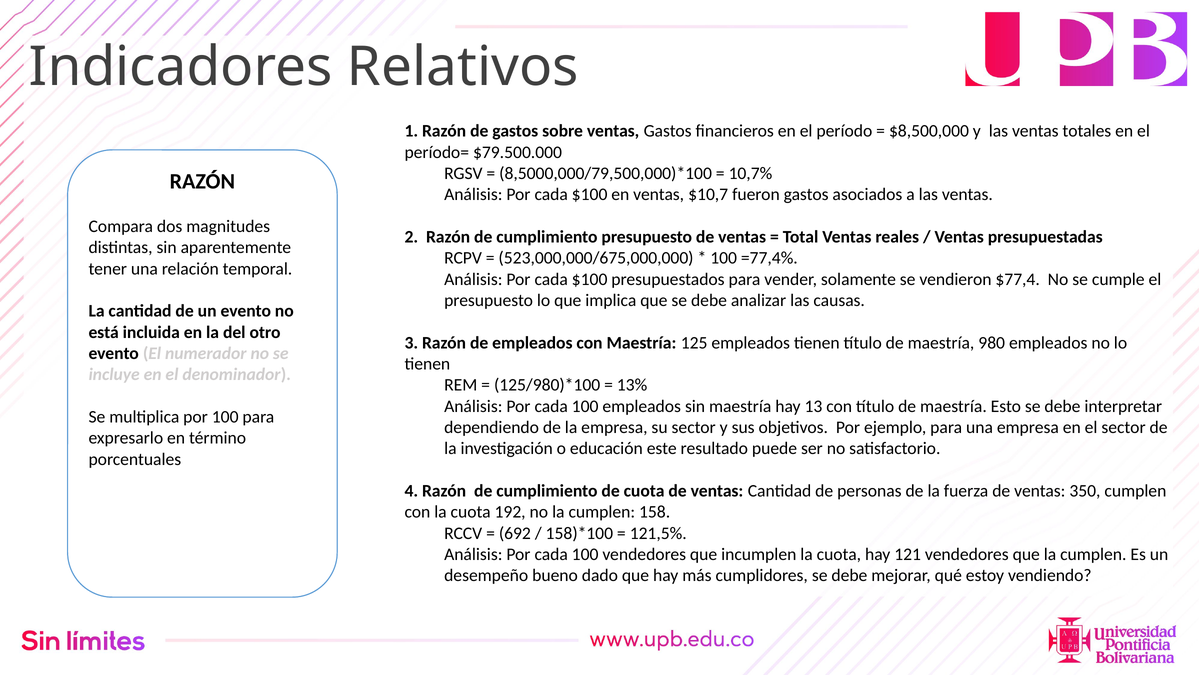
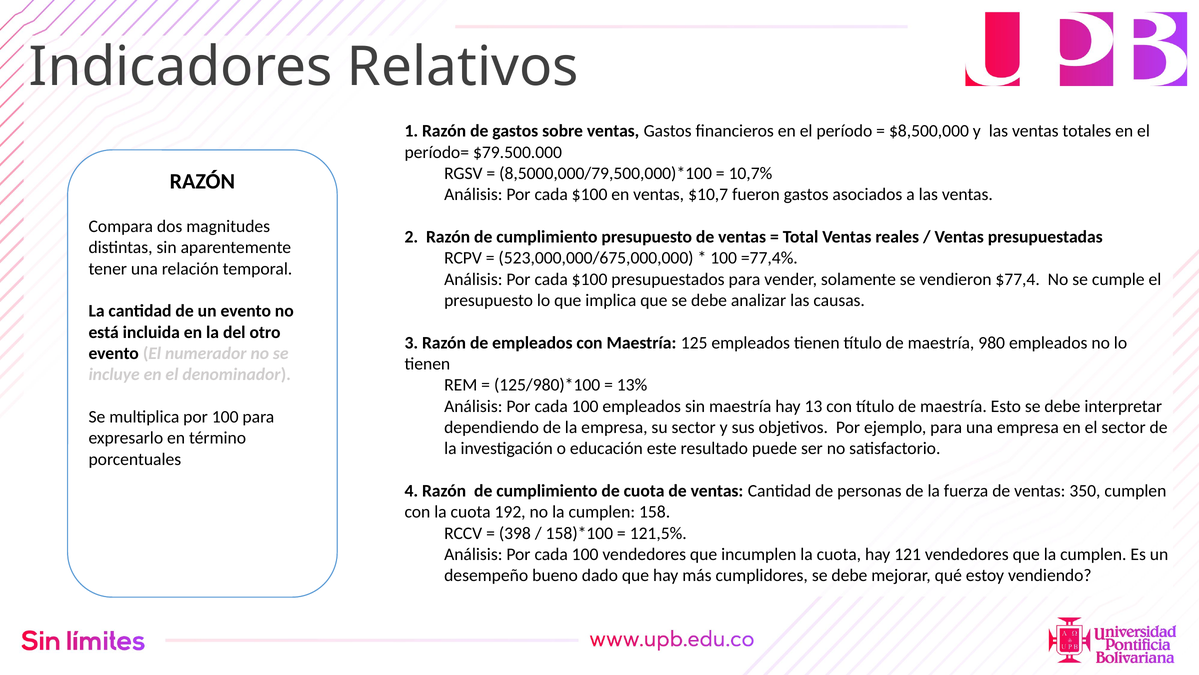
692: 692 -> 398
